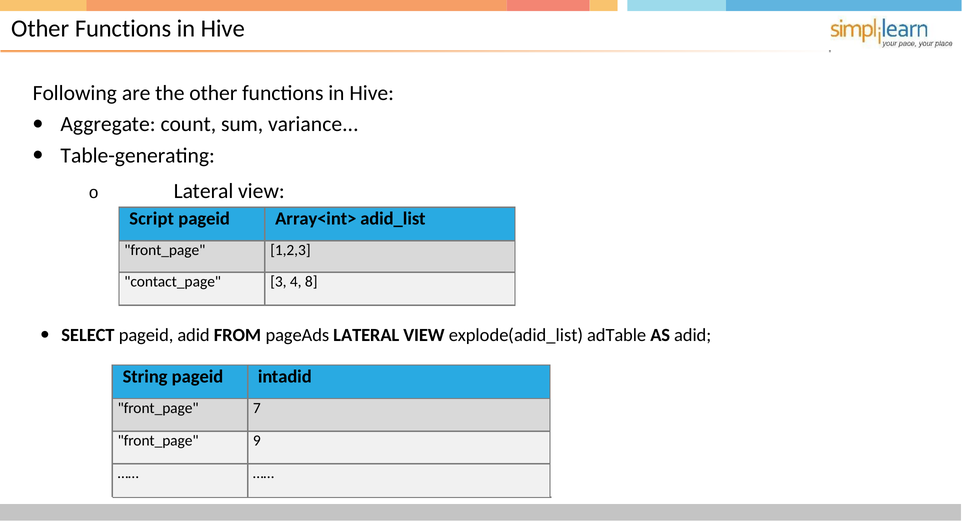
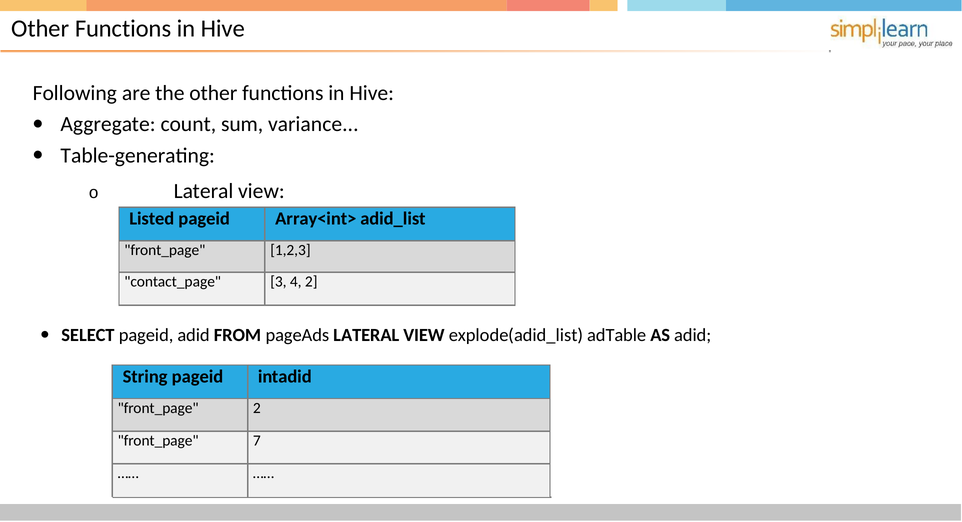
Script: Script -> Listed
4 8: 8 -> 2
7 at (257, 408): 7 -> 2
9: 9 -> 7
